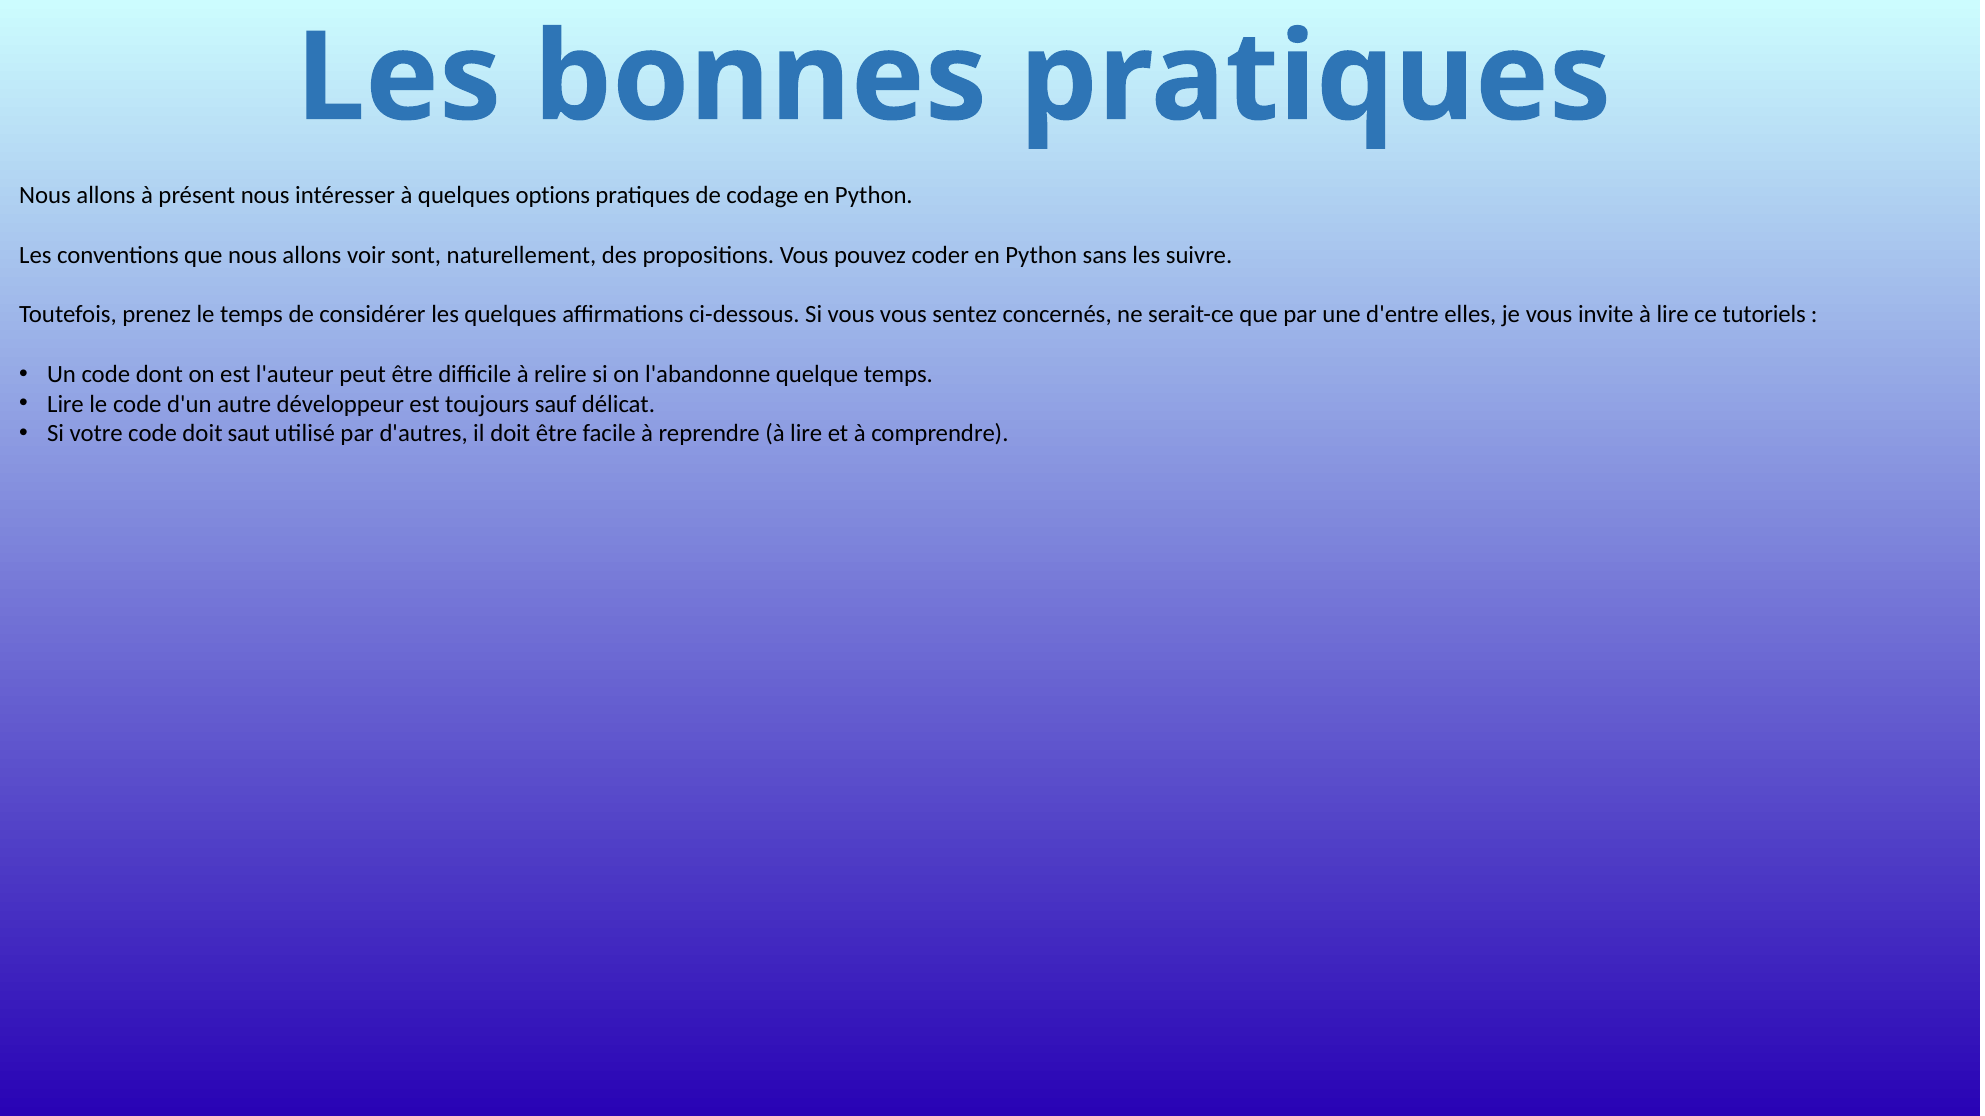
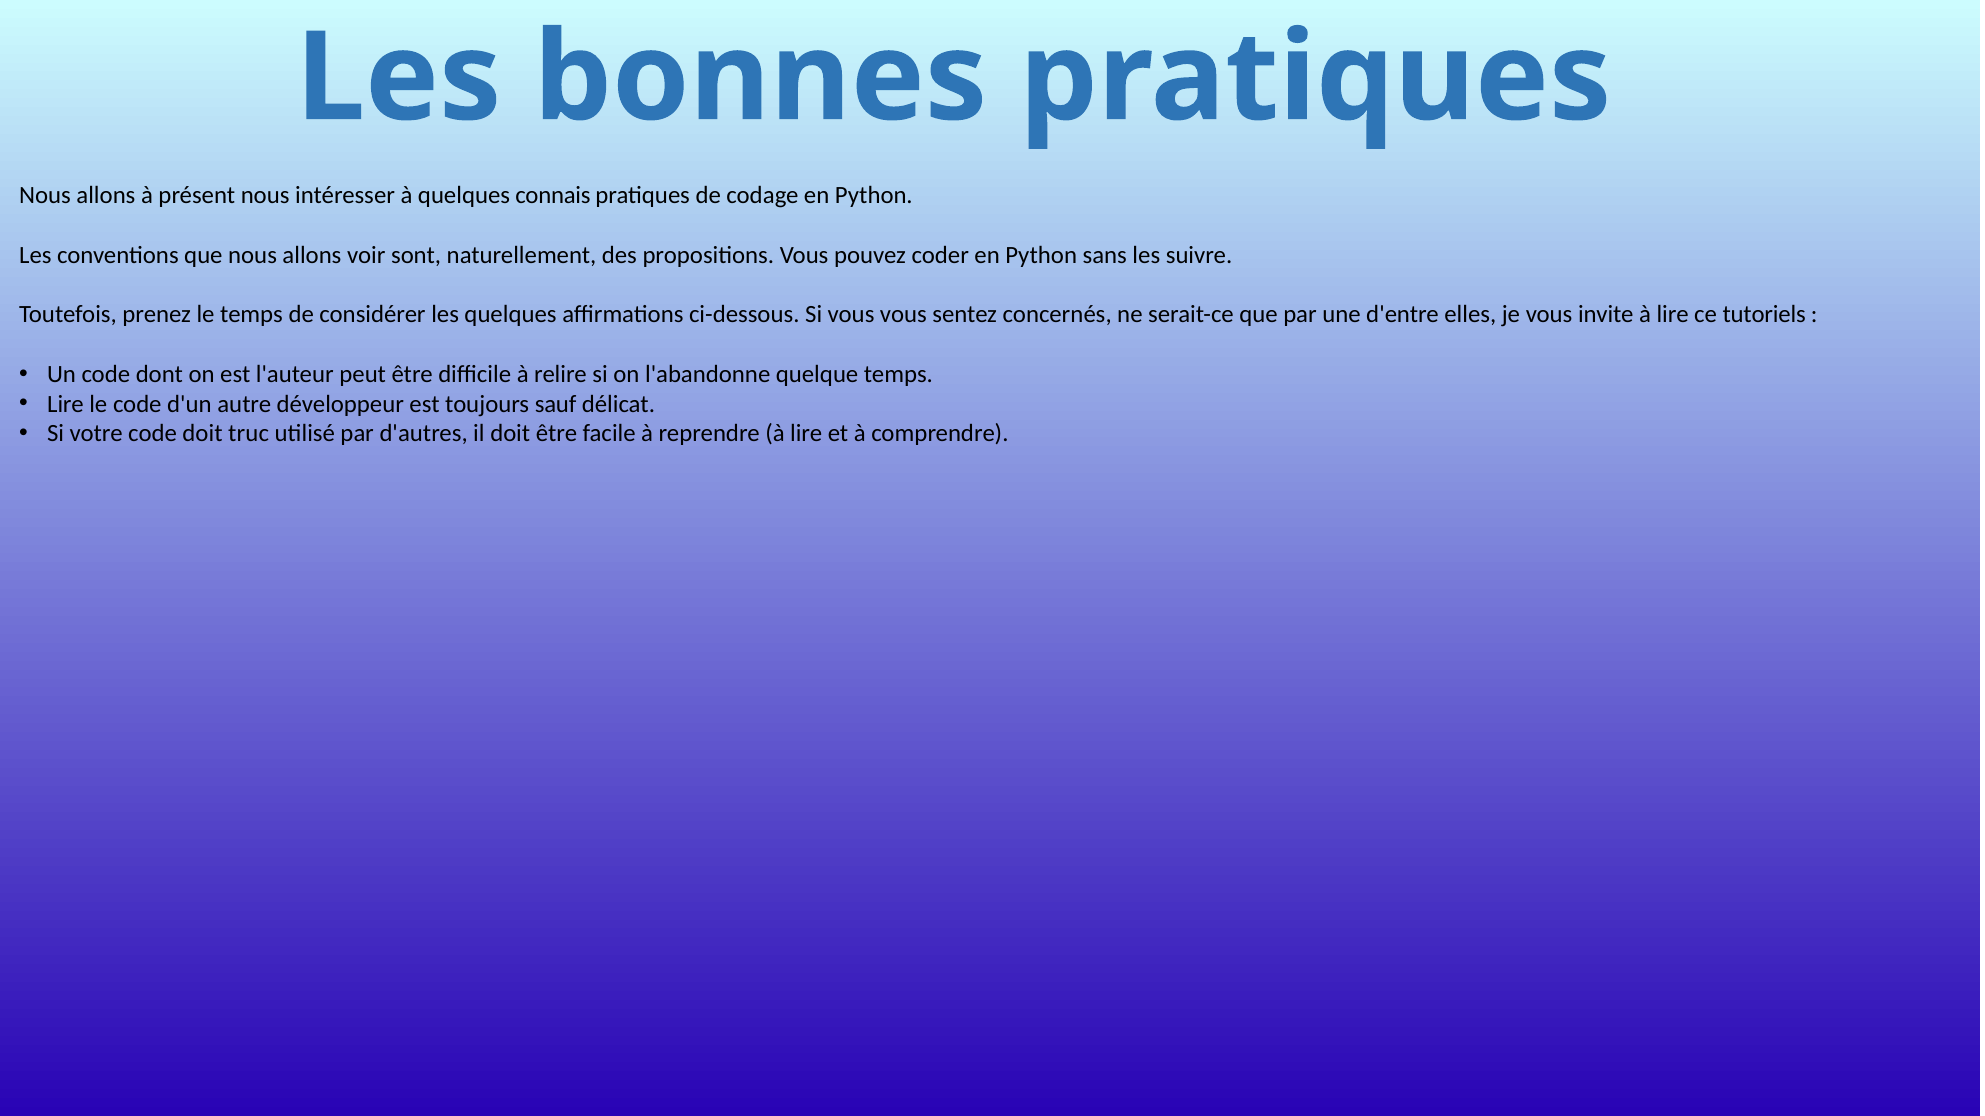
options: options -> connais
saut: saut -> truc
